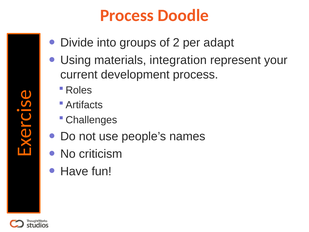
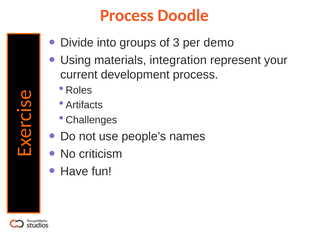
2: 2 -> 3
adapt: adapt -> demo
